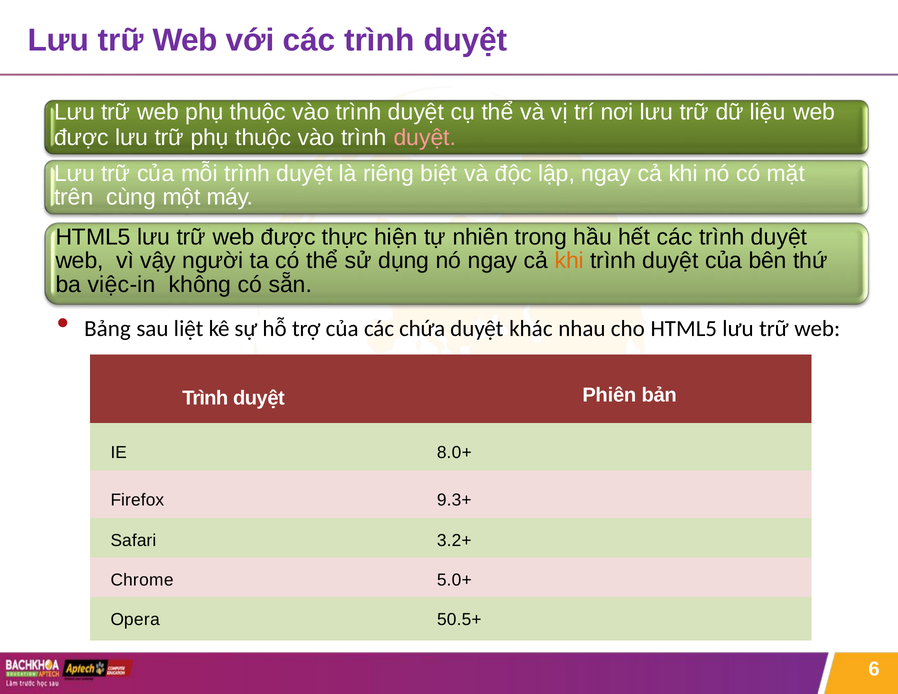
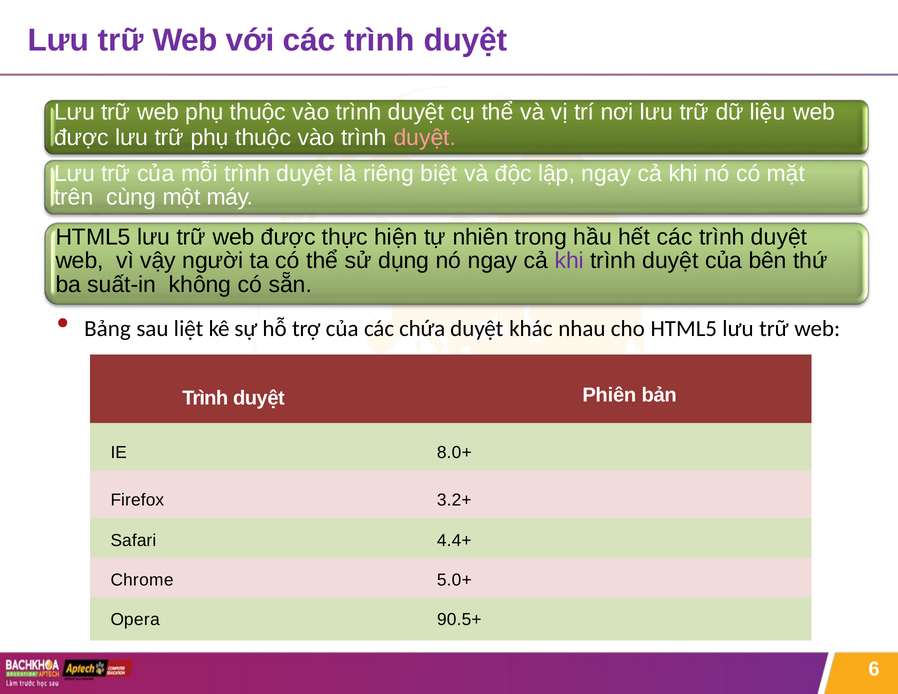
khi at (569, 261) colour: orange -> purple
việc-in: việc-in -> suất-in
9.3+: 9.3+ -> 3.2+
3.2+: 3.2+ -> 4.4+
50.5+: 50.5+ -> 90.5+
